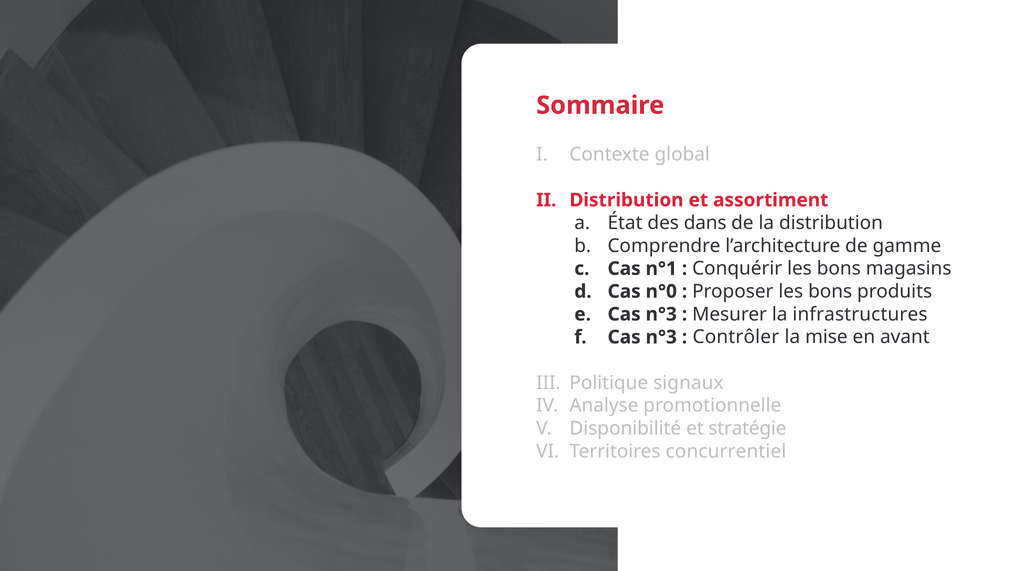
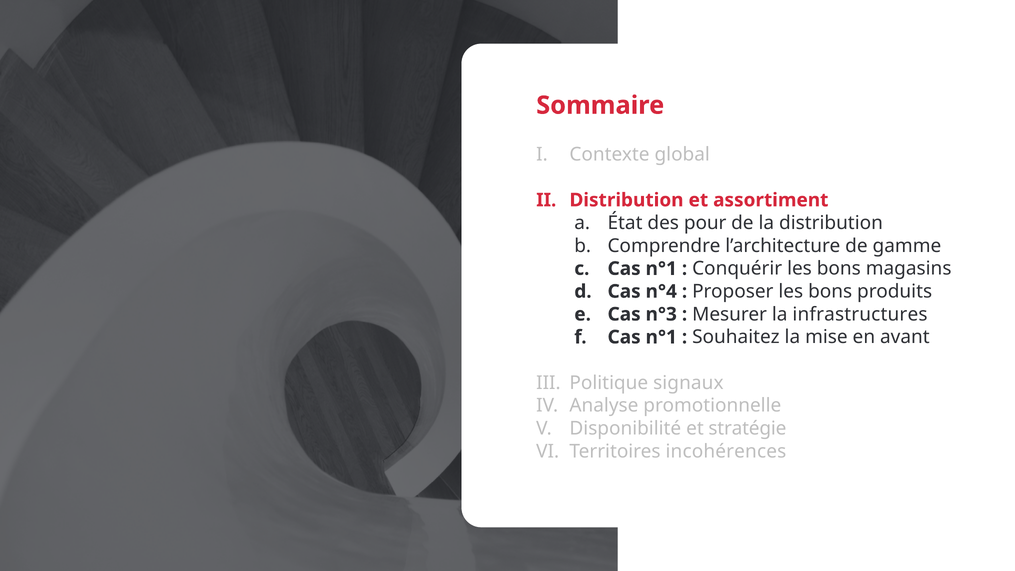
dans: dans -> pour
n°0: n°0 -> n°4
n°3 at (661, 337): n°3 -> n°1
Contrôler: Contrôler -> Souhaitez
concurrentiel: concurrentiel -> incohérences
